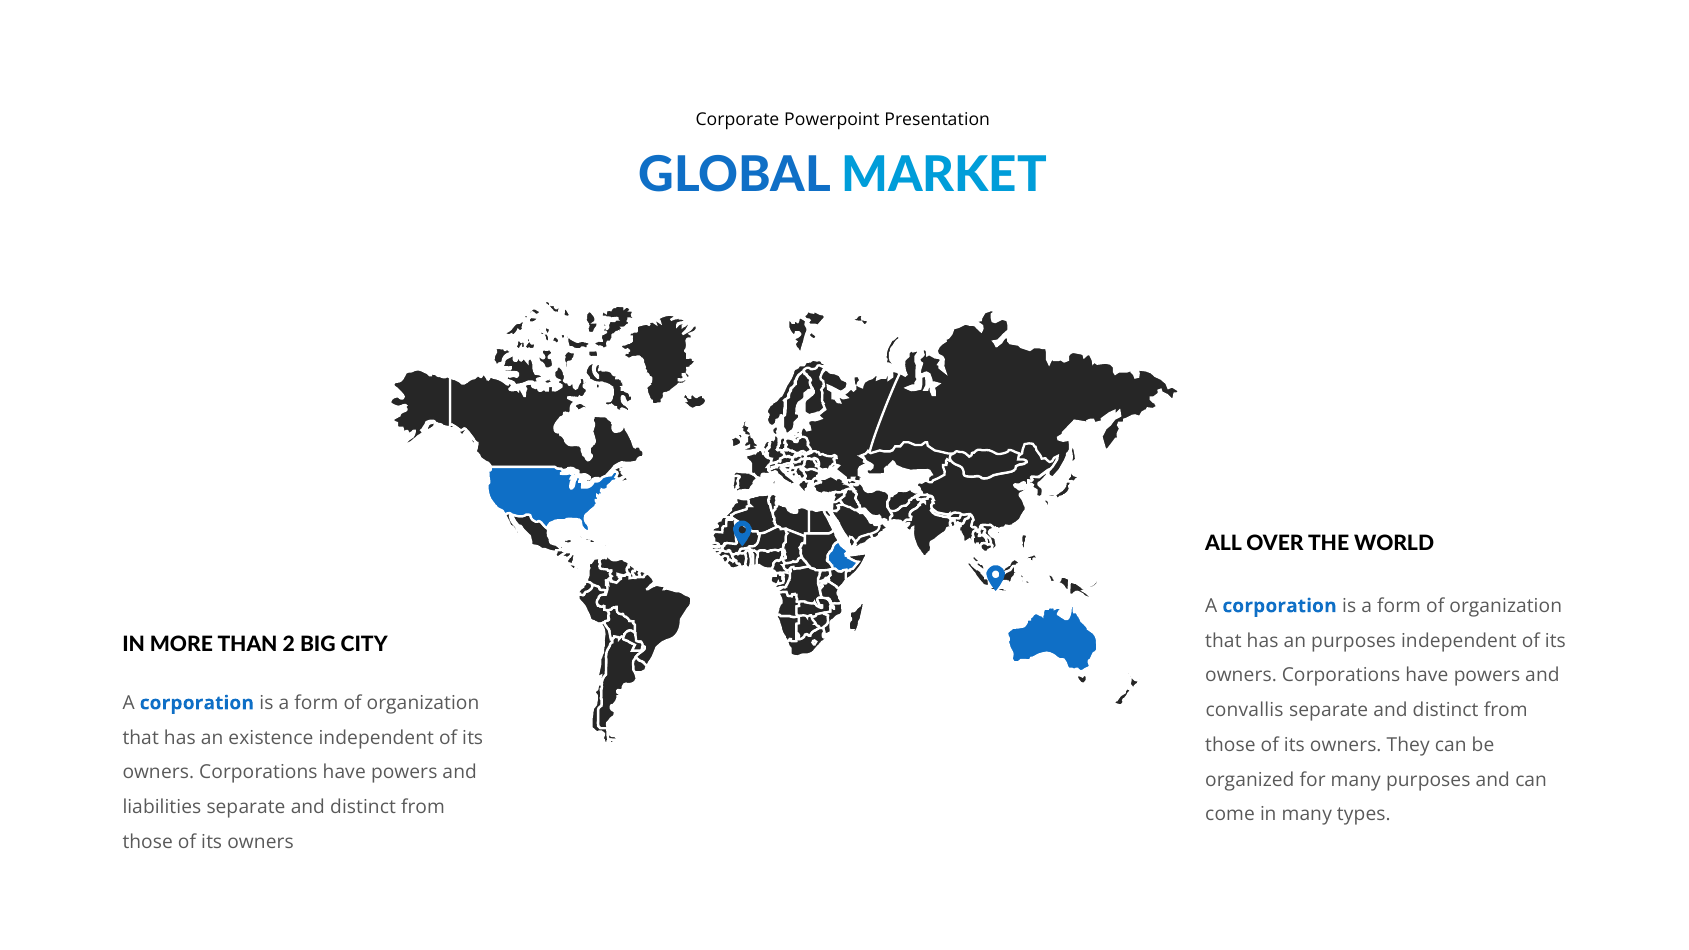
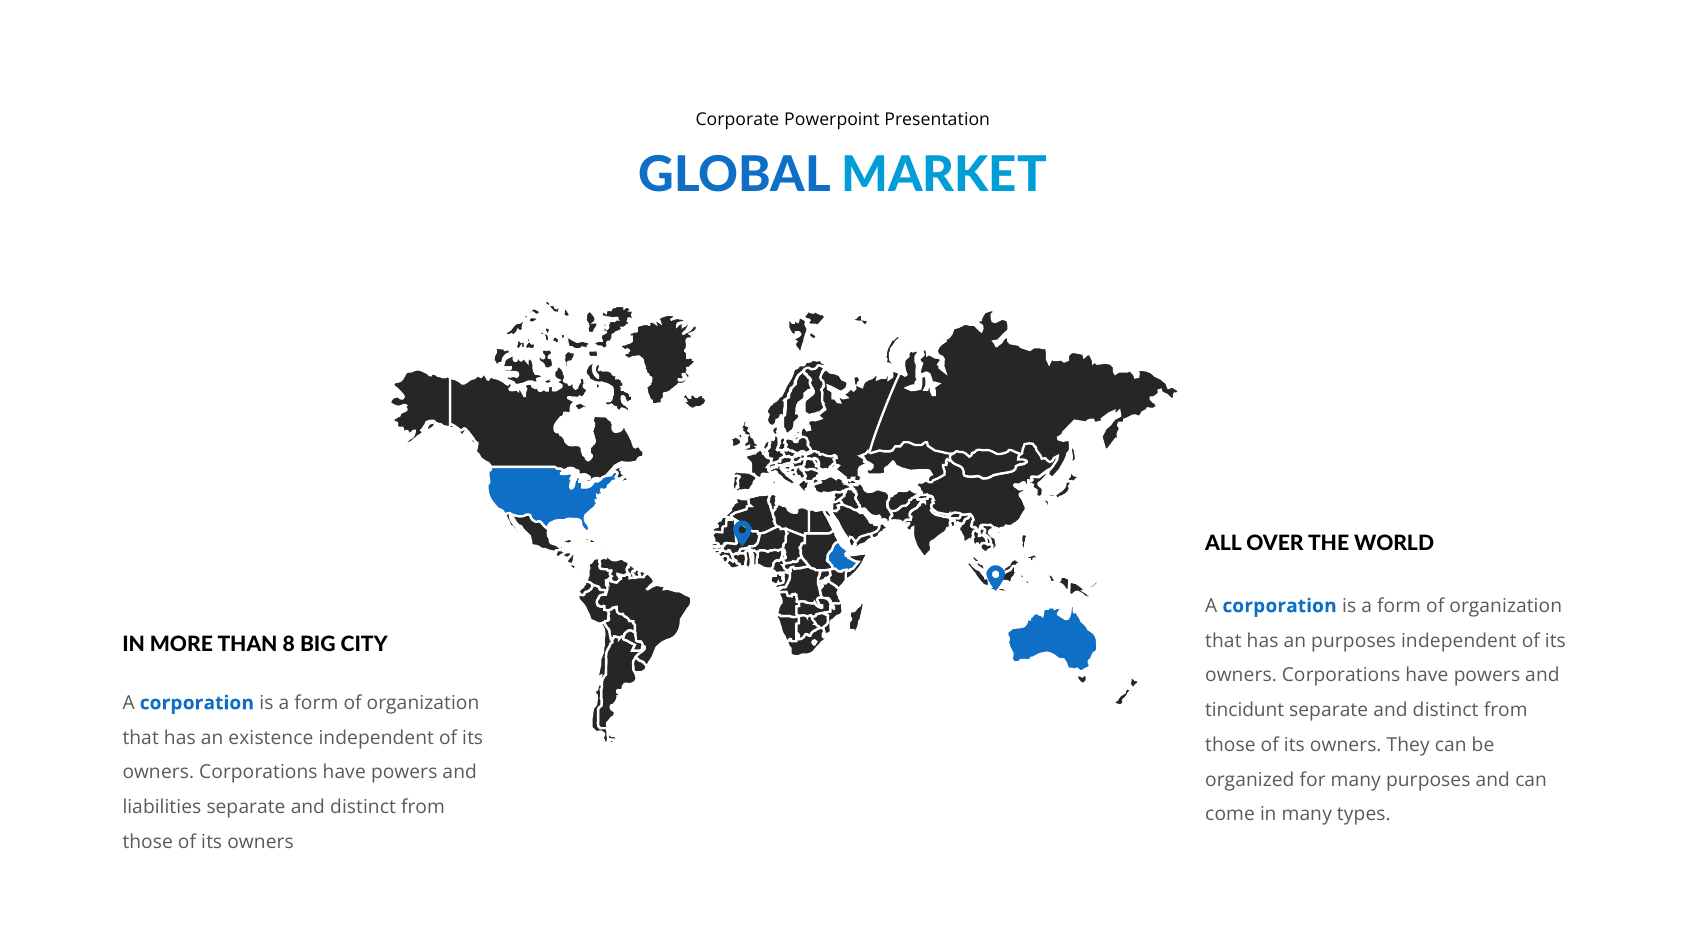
2: 2 -> 8
convallis: convallis -> tincidunt
